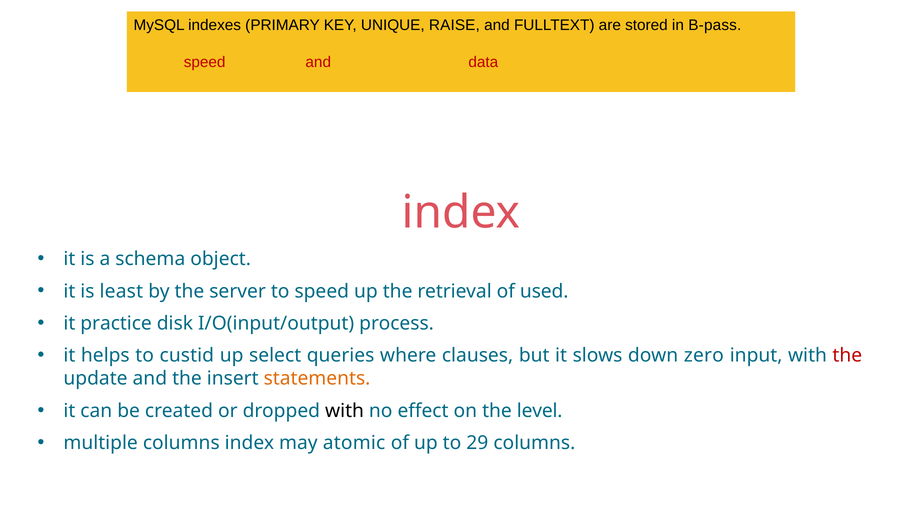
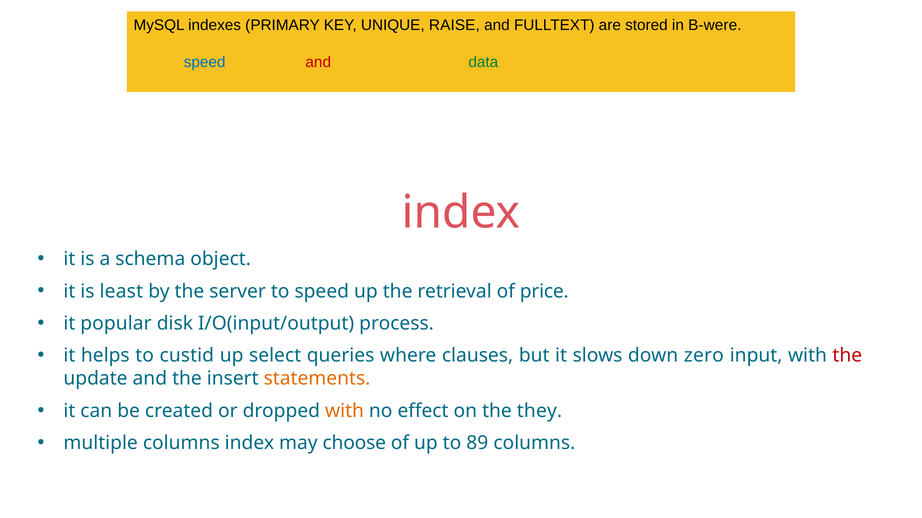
B-pass: B-pass -> B-were
speed at (205, 62) colour: red -> blue
data colour: red -> green
used: used -> price
practice: practice -> popular
with at (345, 411) colour: black -> orange
level: level -> they
atomic: atomic -> choose
29: 29 -> 89
